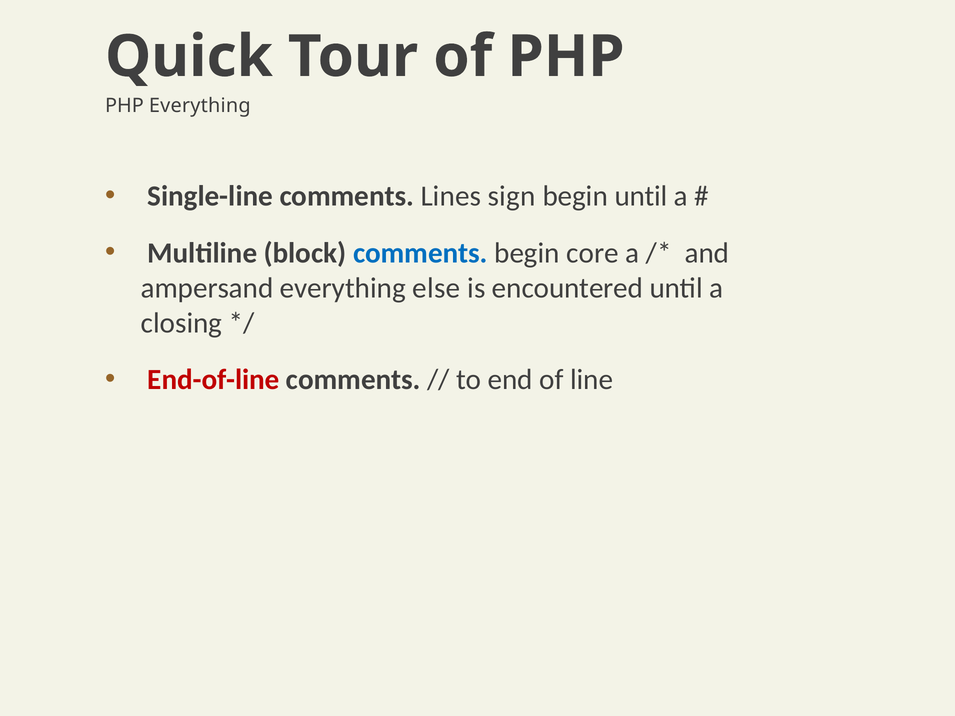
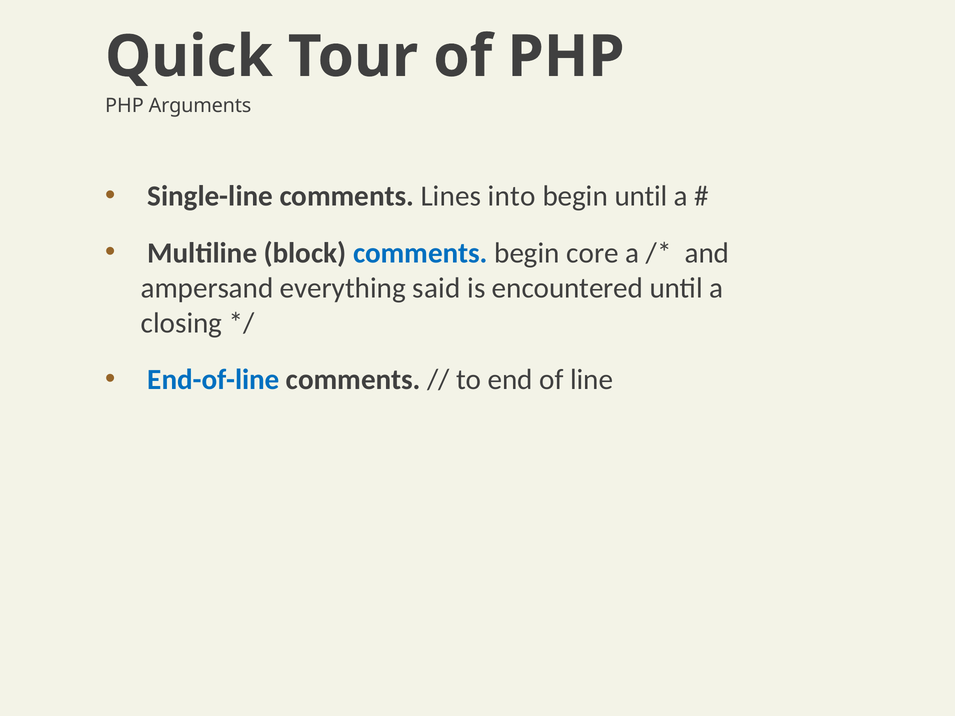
PHP Everything: Everything -> Arguments
sign: sign -> into
else: else -> said
End-of-line colour: red -> blue
